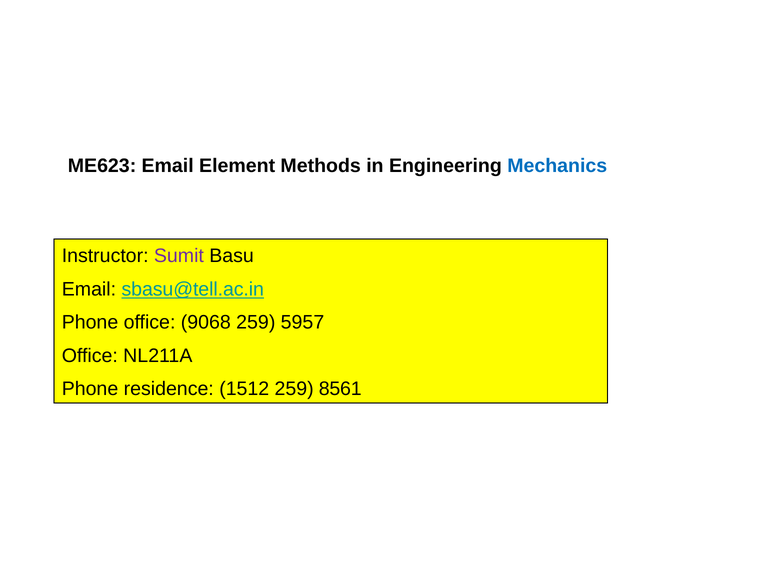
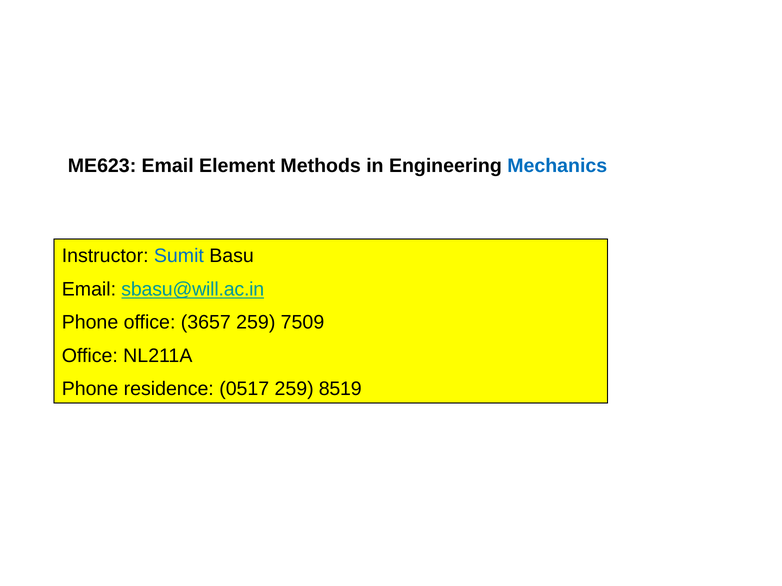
Sumit colour: purple -> blue
sbasu@tell.ac.in: sbasu@tell.ac.in -> sbasu@will.ac.in
9068: 9068 -> 3657
5957: 5957 -> 7509
1512: 1512 -> 0517
8561: 8561 -> 8519
